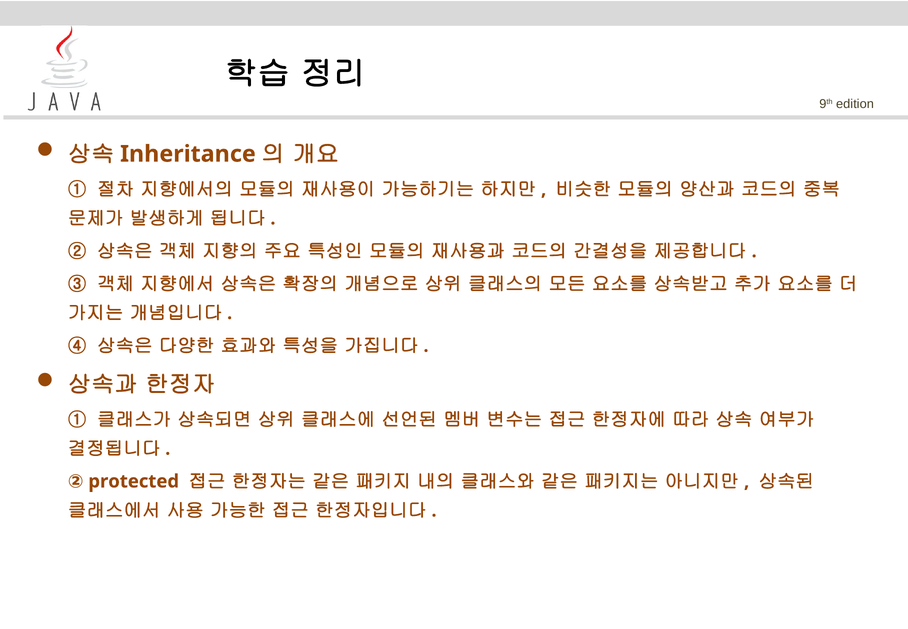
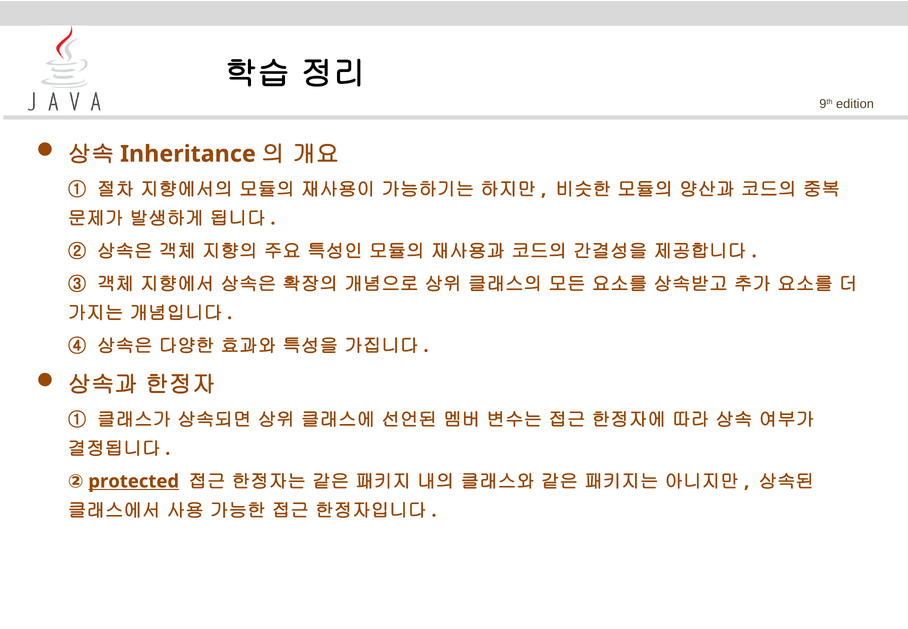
protected underline: none -> present
